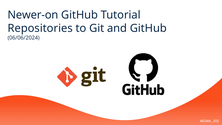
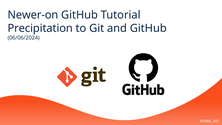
Repositories: Repositories -> Precipitation
